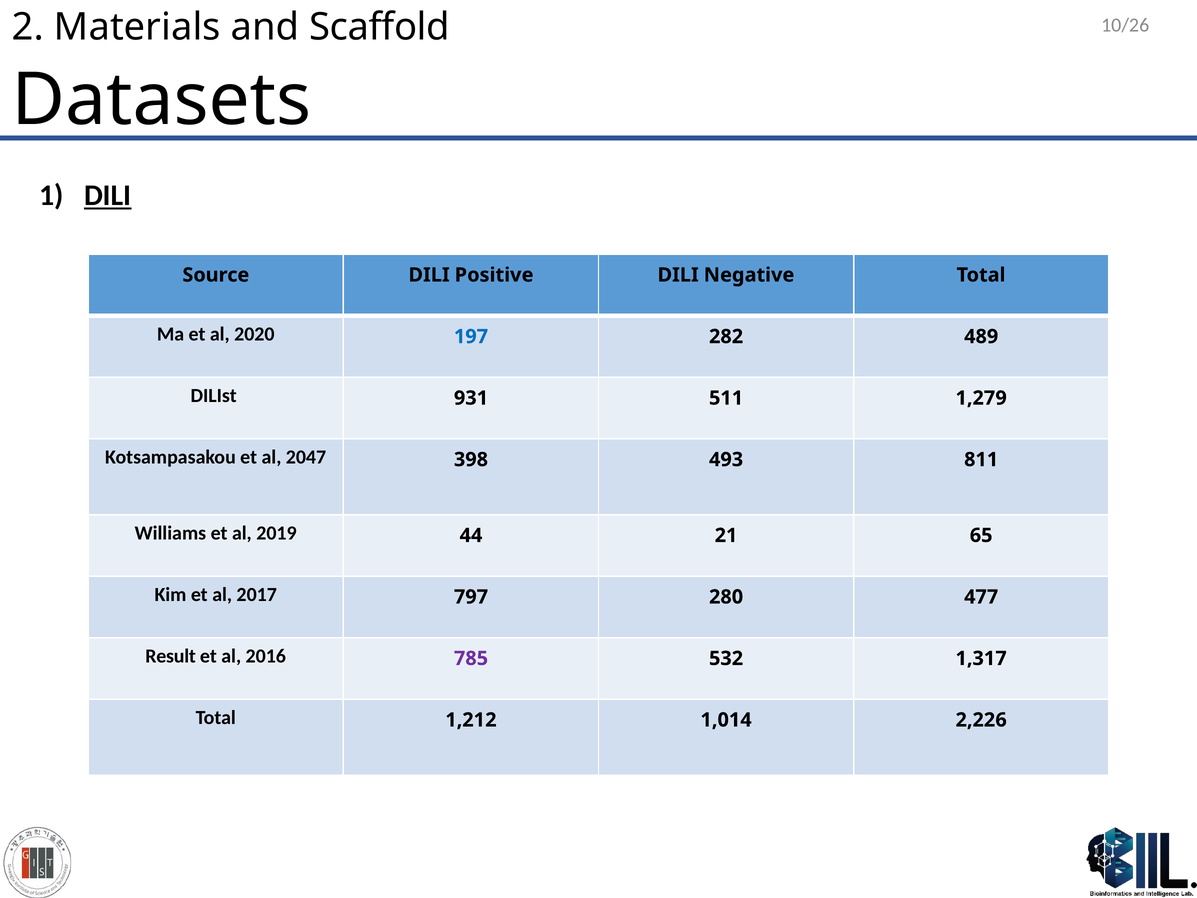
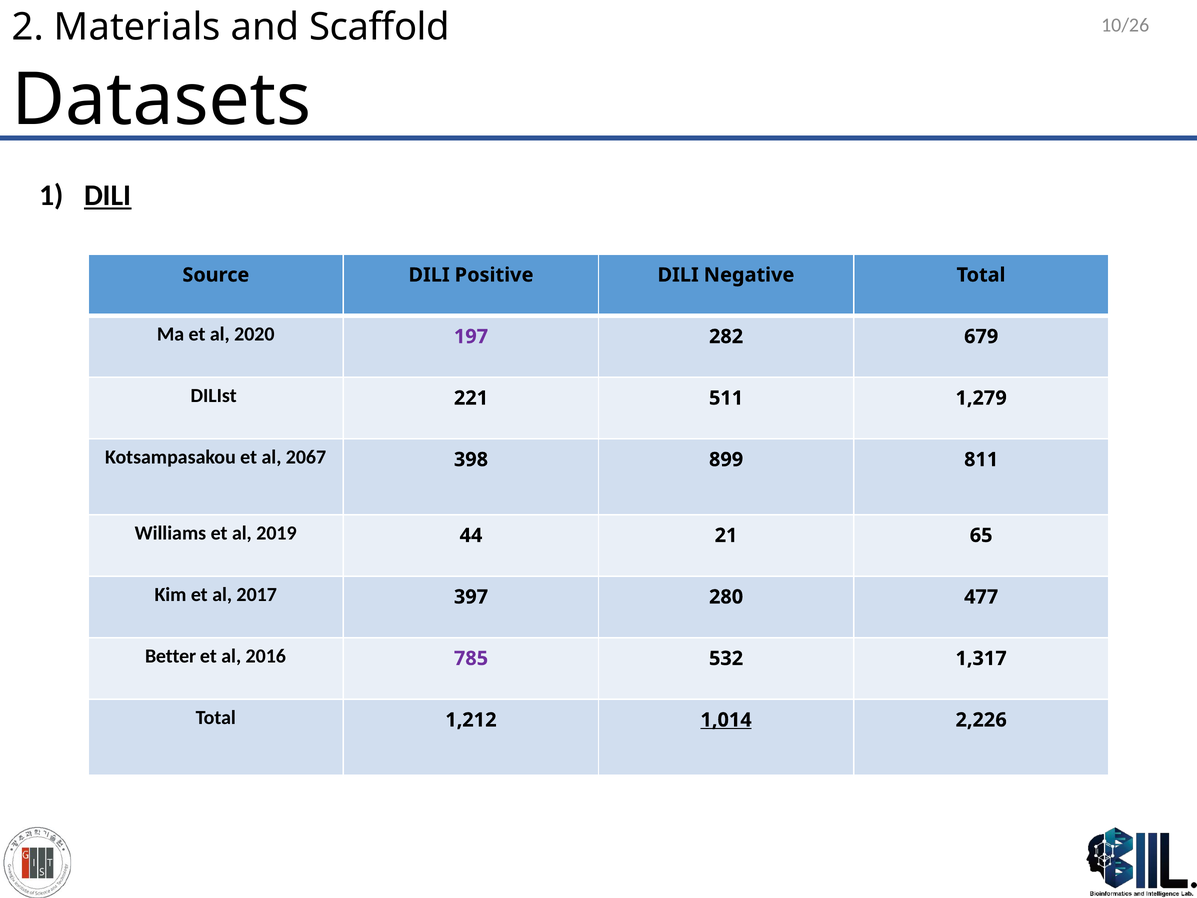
197 colour: blue -> purple
489: 489 -> 679
931: 931 -> 221
2047: 2047 -> 2067
493: 493 -> 899
797: 797 -> 397
Result: Result -> Better
1,014 underline: none -> present
